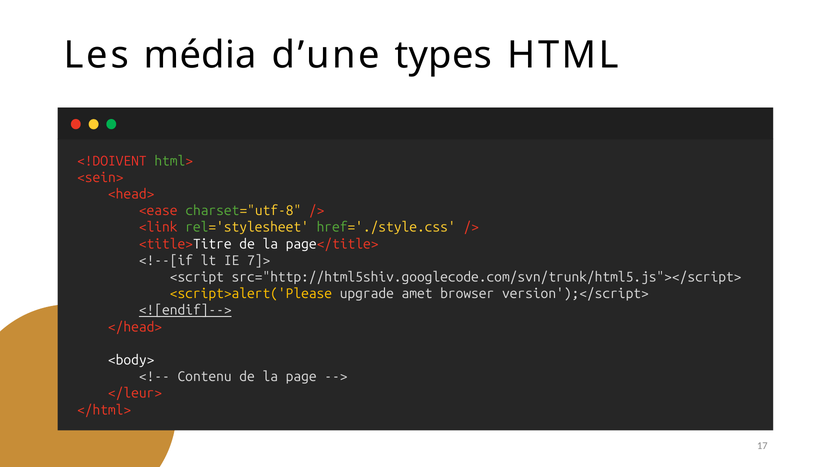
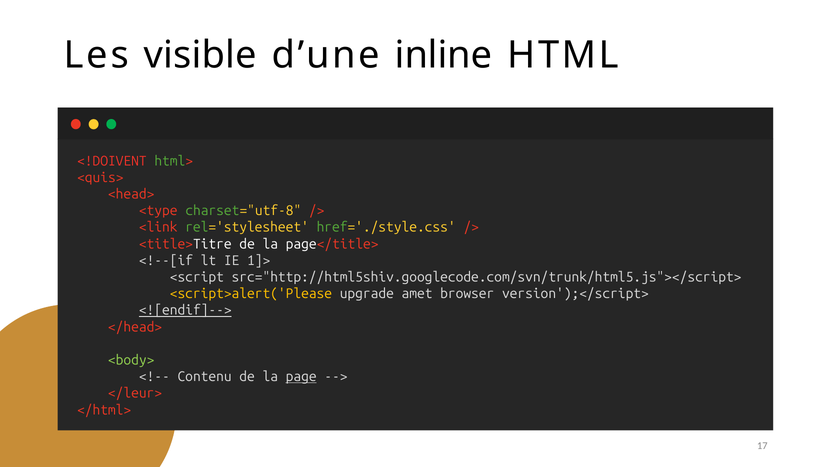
média: média -> visible
types: types -> inline
<sein>: <sein> -> <quis>
<ease: <ease -> <type
7]>: 7]> -> 1]>
<body> colour: white -> light green
page underline: none -> present
